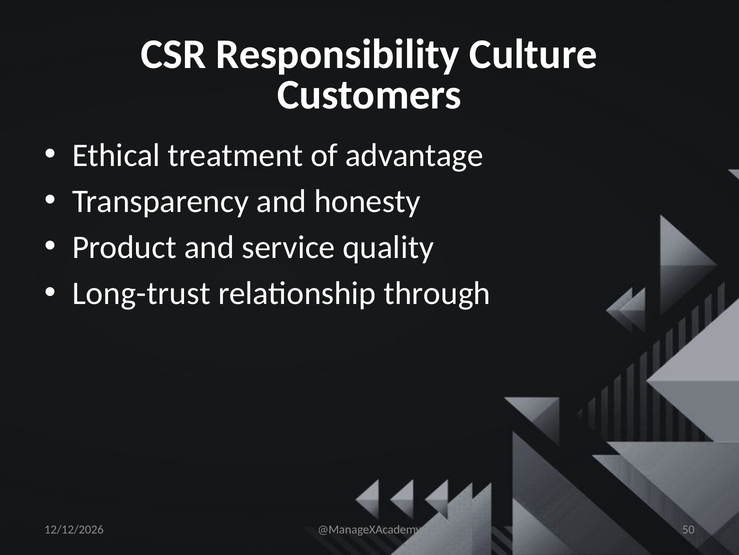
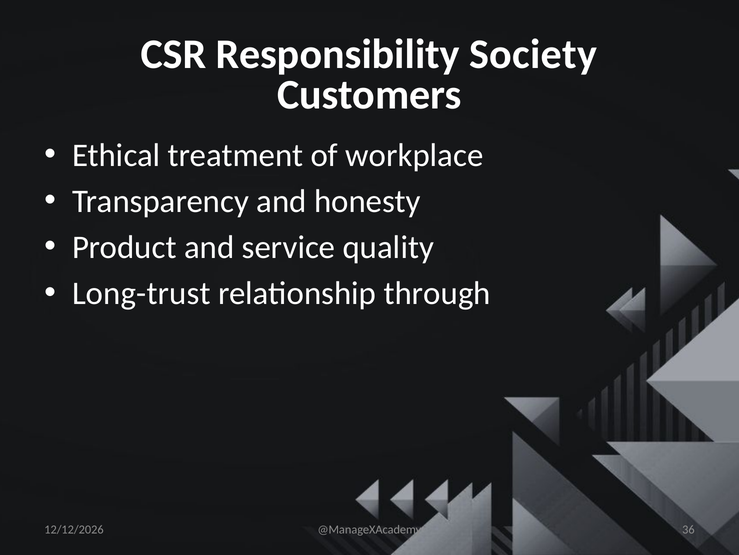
Culture: Culture -> Society
advantage: advantage -> workplace
50: 50 -> 36
